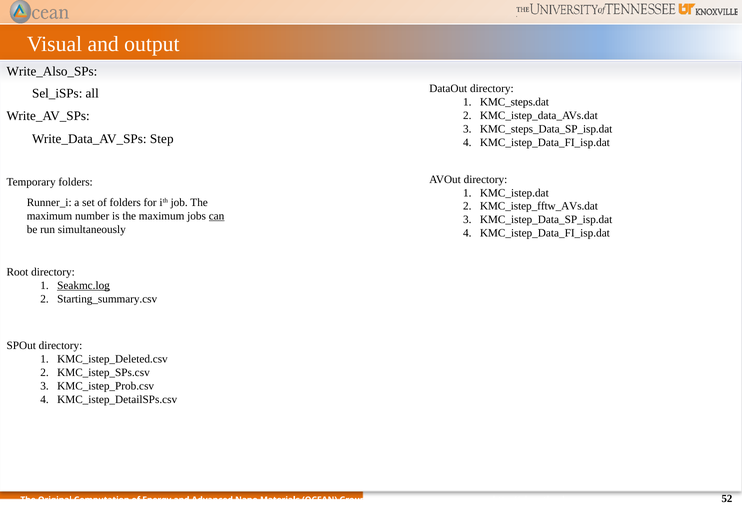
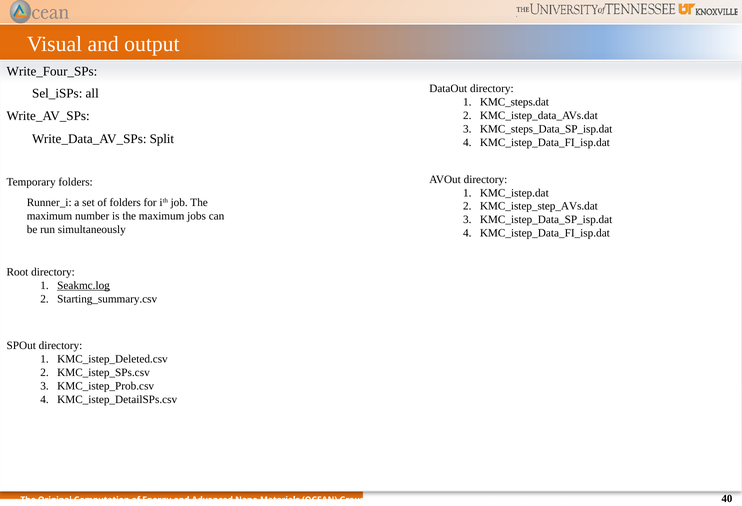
Write_Also_SPs: Write_Also_SPs -> Write_Four_SPs
Step: Step -> Split
KMC_istep_fftw_AVs.dat: KMC_istep_fftw_AVs.dat -> KMC_istep_step_AVs.dat
can underline: present -> none
52: 52 -> 40
